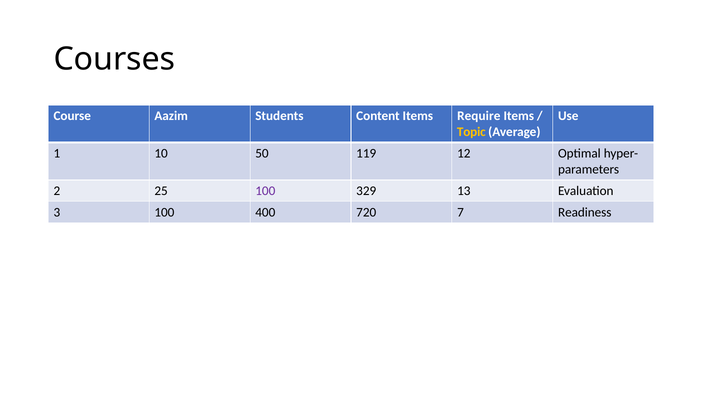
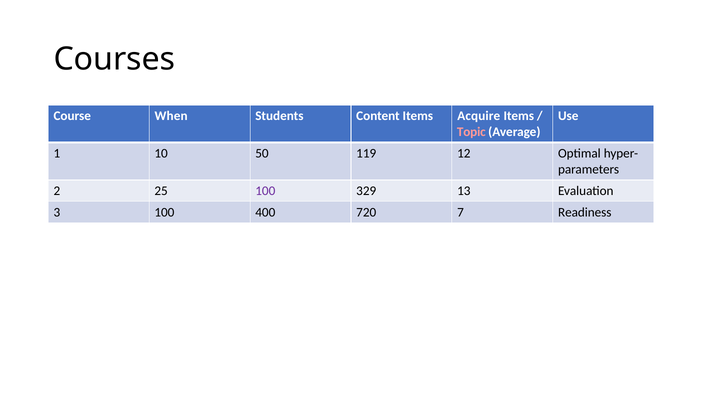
Aazim: Aazim -> When
Require: Require -> Acquire
Topic colour: yellow -> pink
